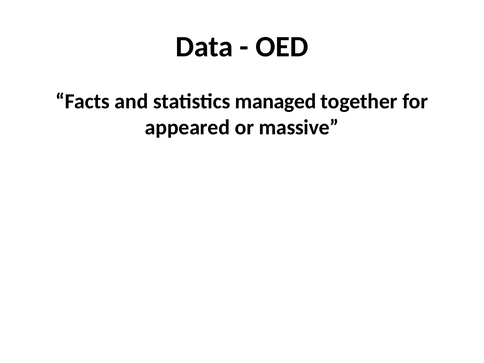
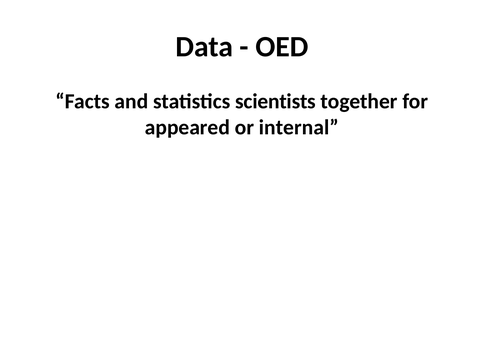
managed: managed -> scientists
massive: massive -> internal
